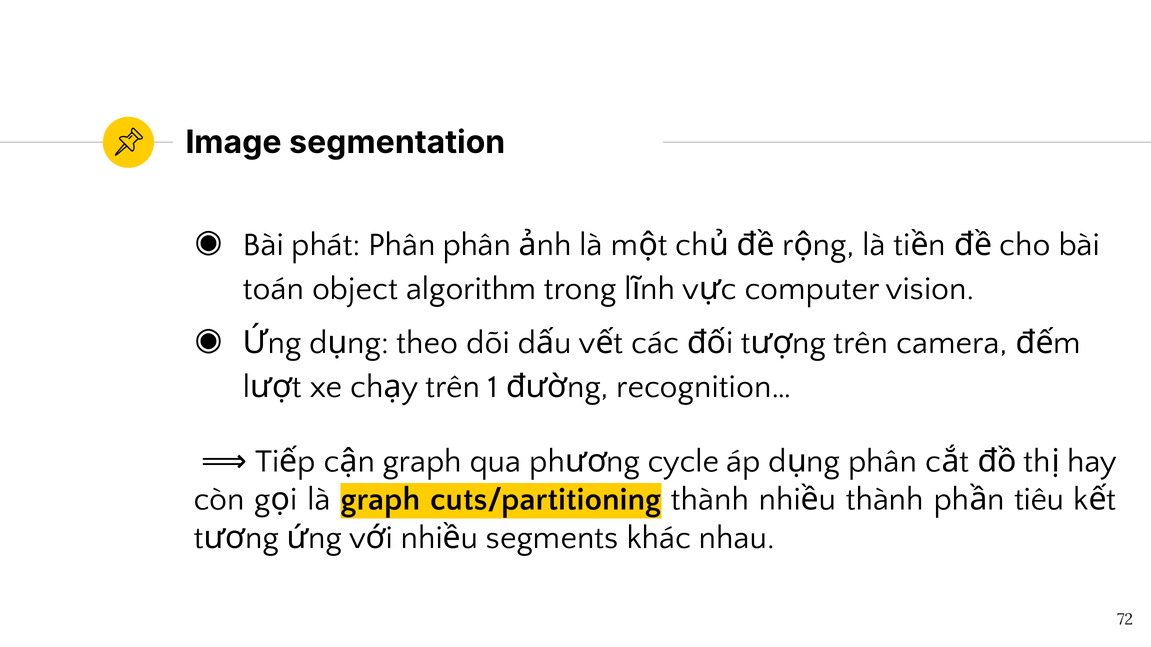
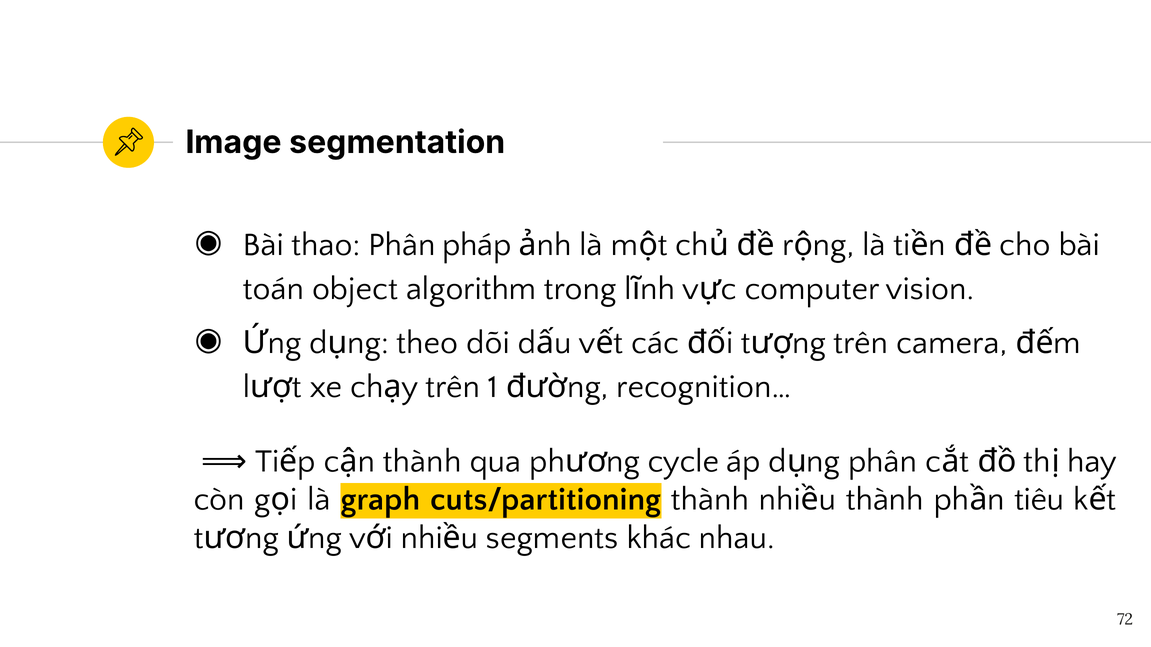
phát: phát -> thao
Phân phân: phân -> pháp
graph at (422, 461): graph -> thành
